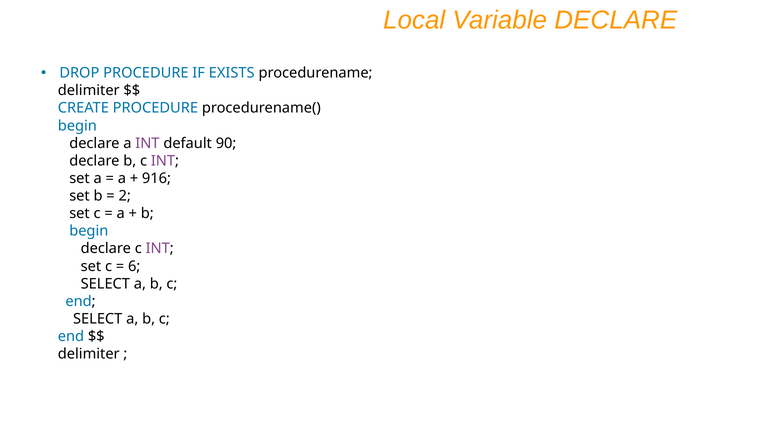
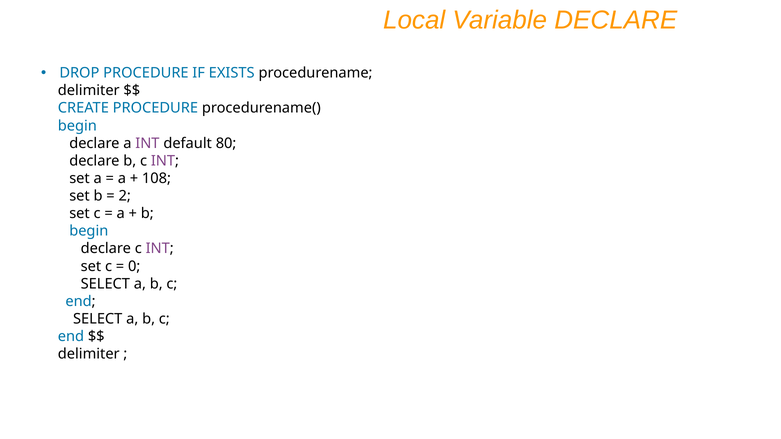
90: 90 -> 80
916: 916 -> 108
6: 6 -> 0
